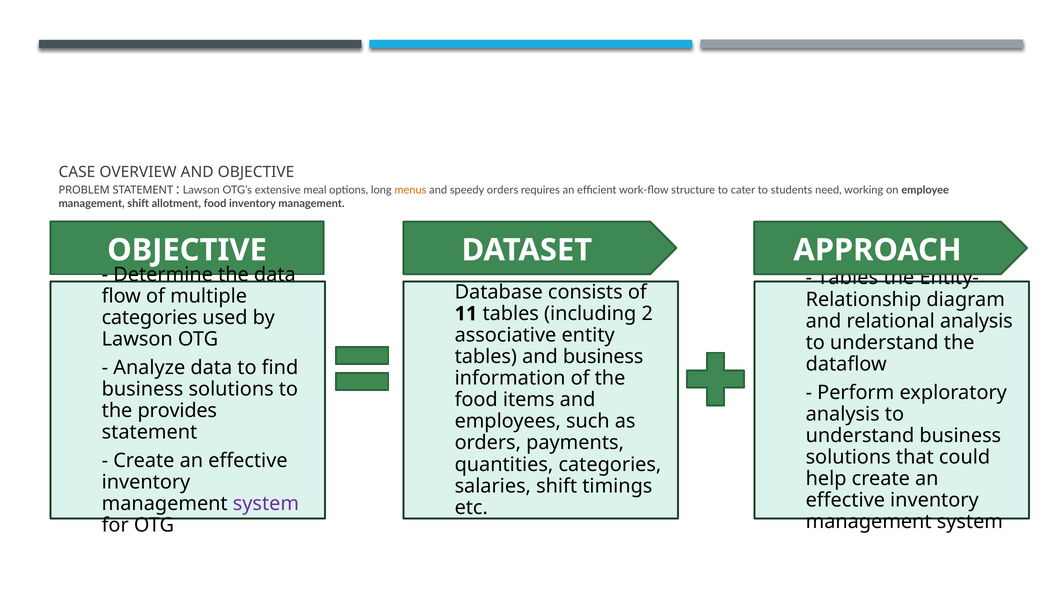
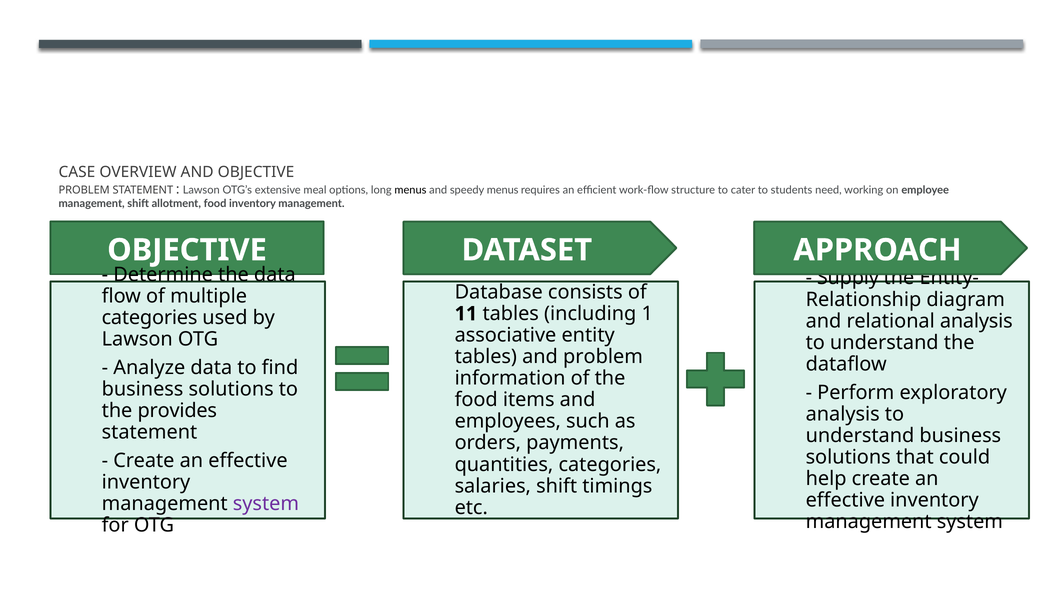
menus at (410, 190) colour: orange -> black
speedy orders: orders -> menus
Tables at (848, 278): Tables -> Supply
2: 2 -> 1
and business: business -> problem
